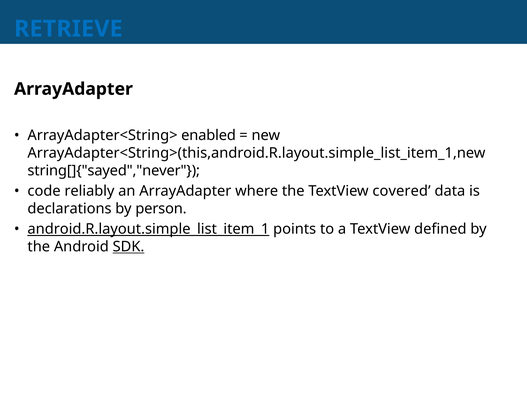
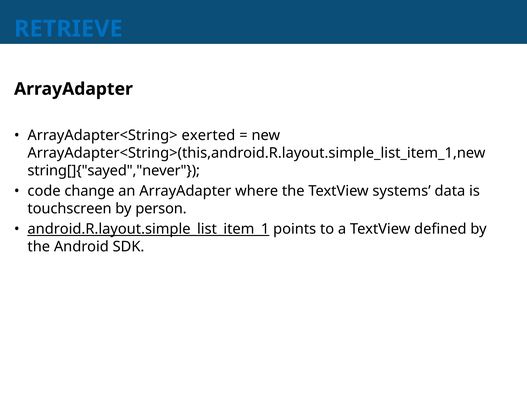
enabled: enabled -> exerted
reliably: reliably -> change
covered: covered -> systems
declarations: declarations -> touchscreen
SDK underline: present -> none
